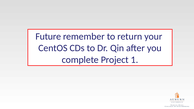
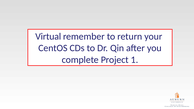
Future: Future -> Virtual
